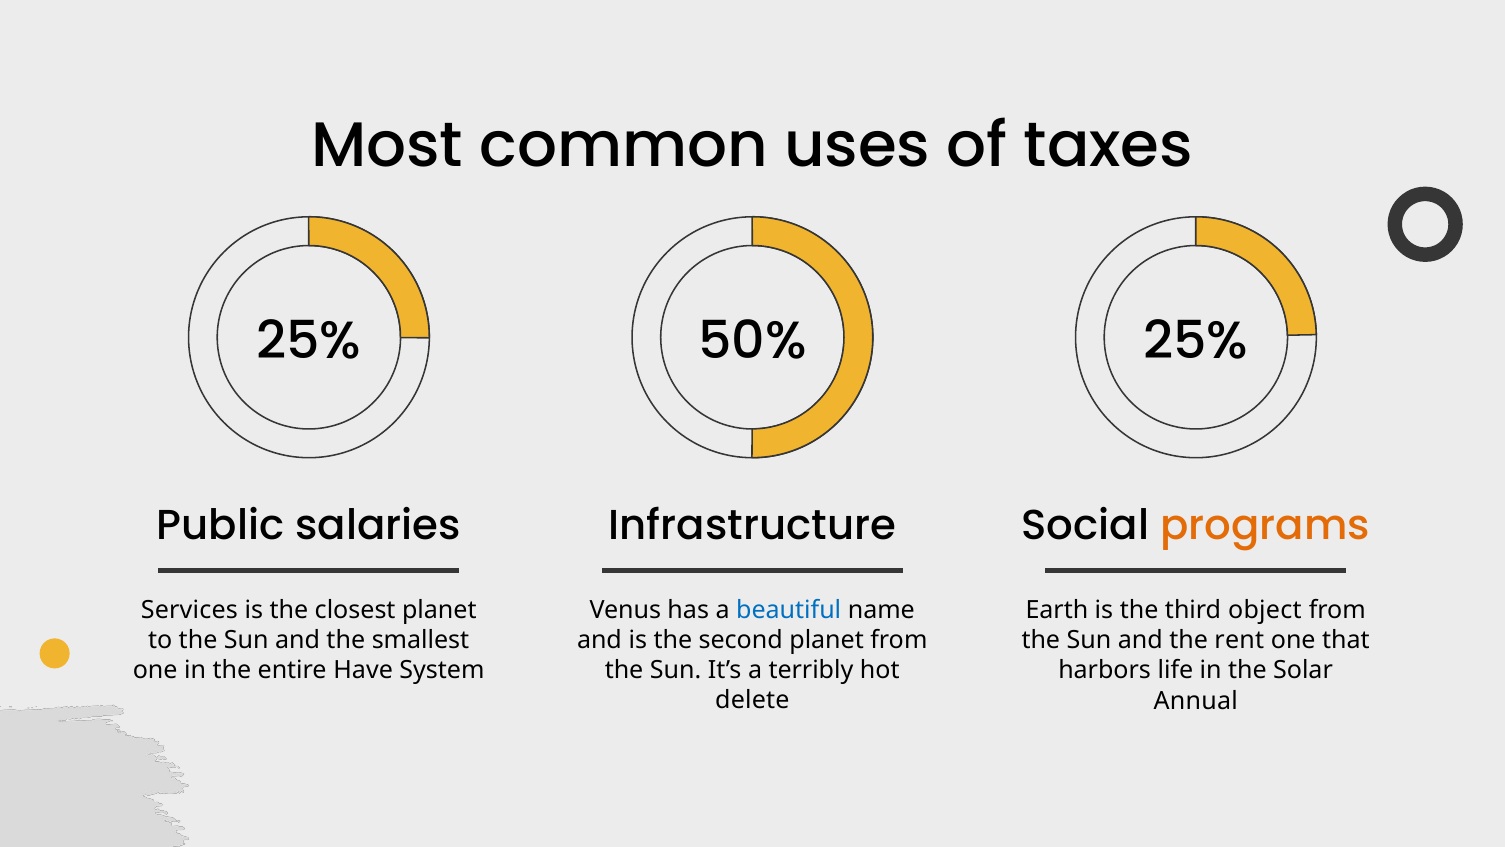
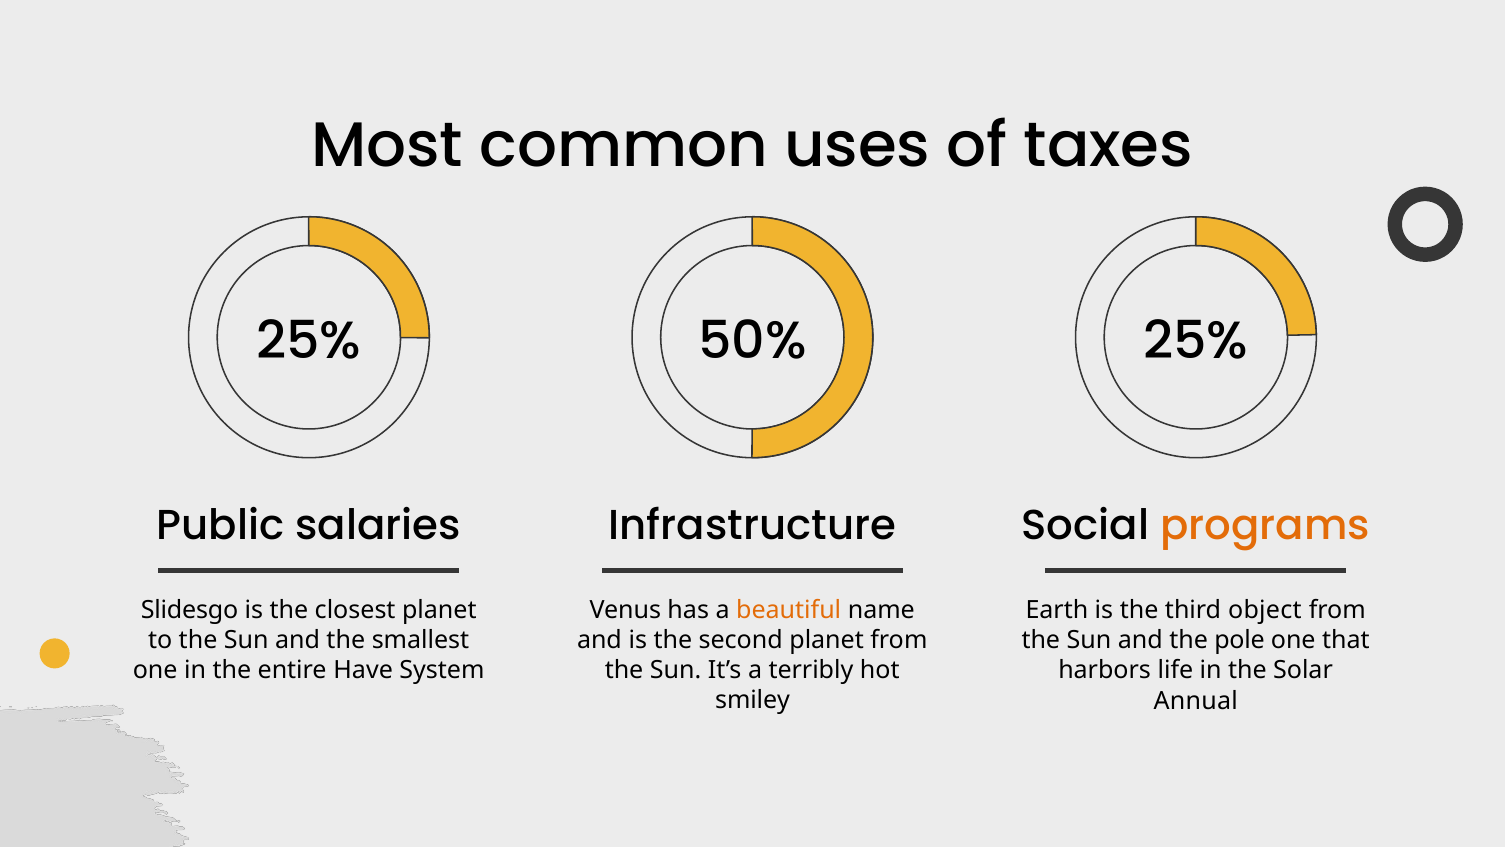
Services: Services -> Slidesgo
beautiful colour: blue -> orange
rent: rent -> pole
delete: delete -> smiley
